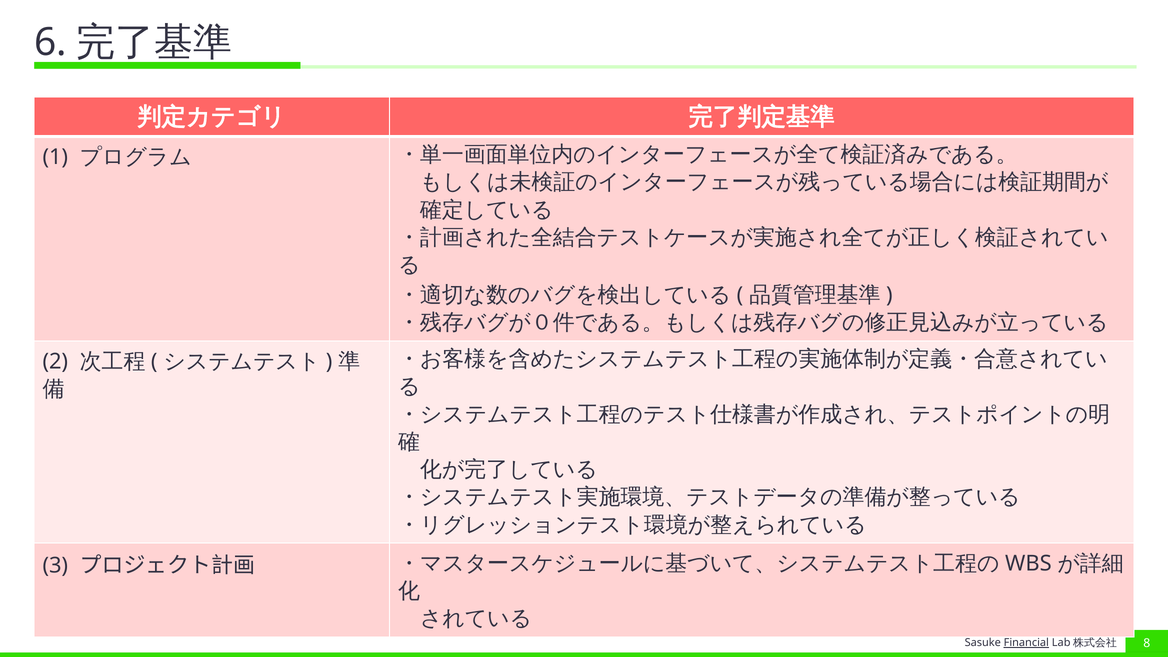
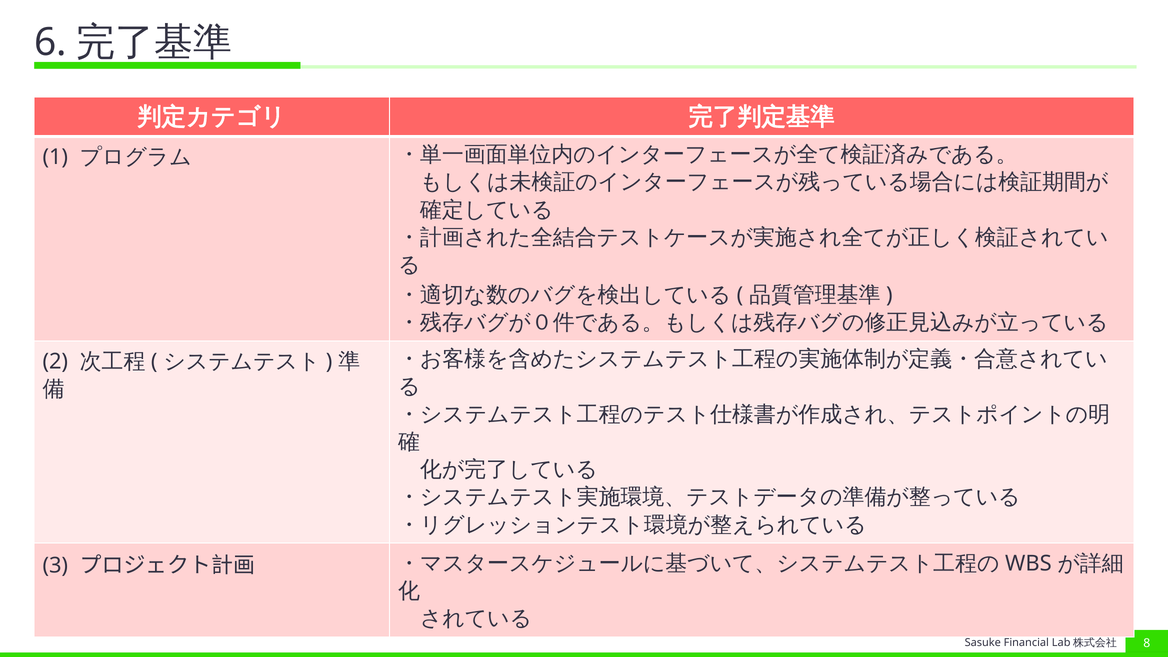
Financial underline: present -> none
